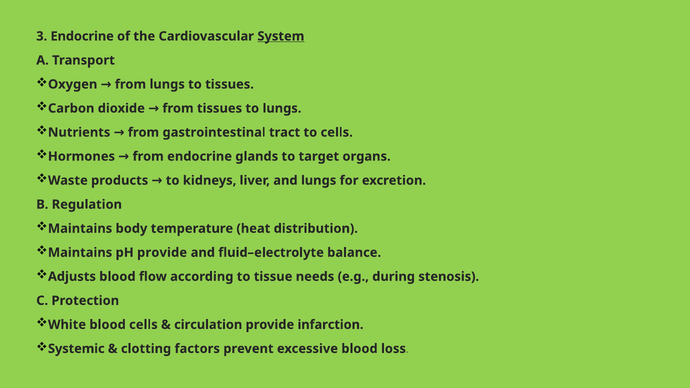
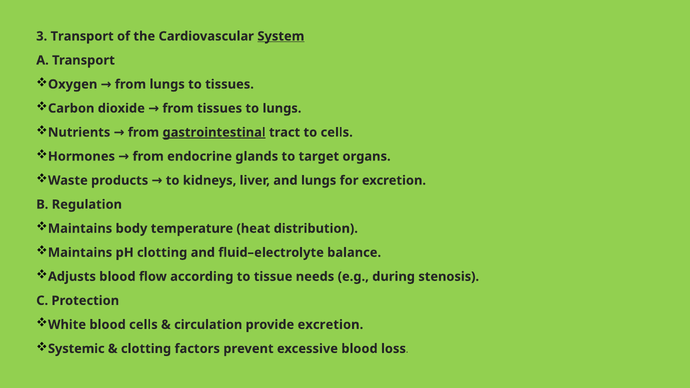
3 Endocrine: Endocrine -> Transport
gastrointestinal underline: none -> present
pH provide: provide -> clotting
provide infarction: infarction -> excretion
